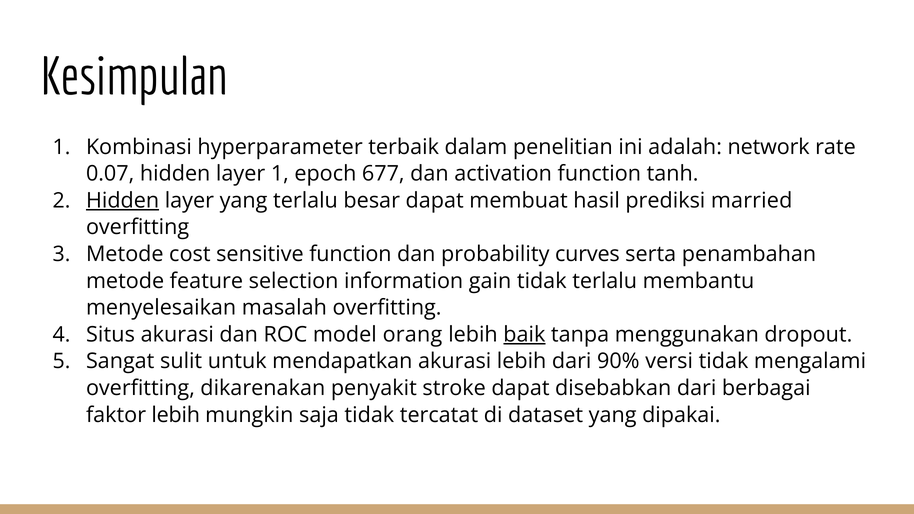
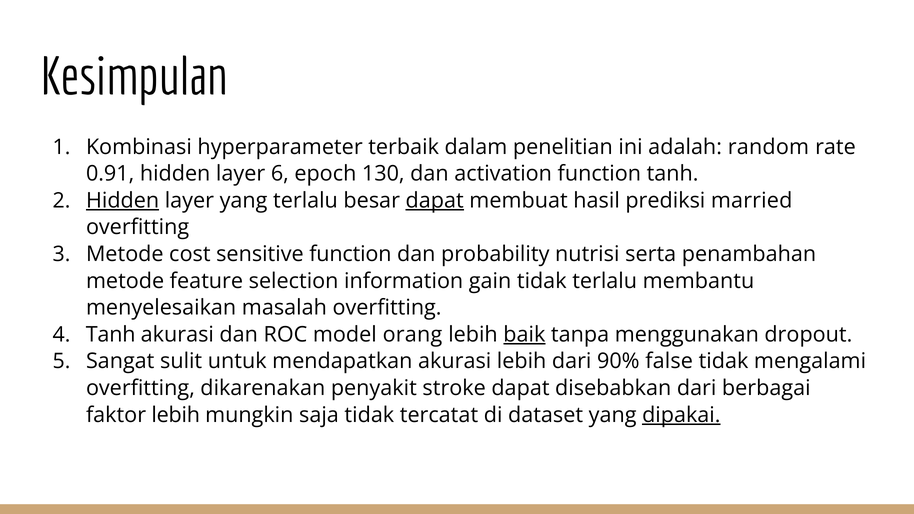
network: network -> random
0.07: 0.07 -> 0.91
layer 1: 1 -> 6
677: 677 -> 130
dapat at (435, 201) underline: none -> present
curves: curves -> nutrisi
Situs at (110, 335): Situs -> Tanh
versi: versi -> false
dipakai underline: none -> present
